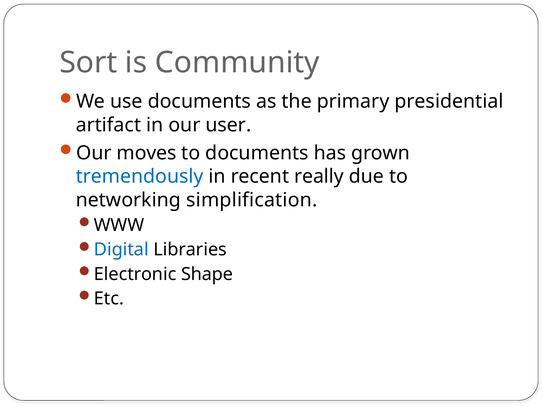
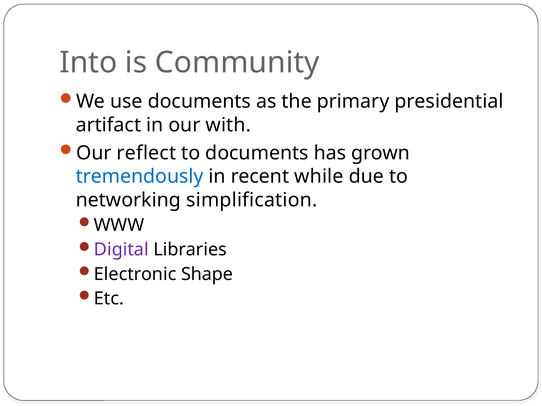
Sort: Sort -> Into
user: user -> with
moves: moves -> reflect
really: really -> while
Digital colour: blue -> purple
